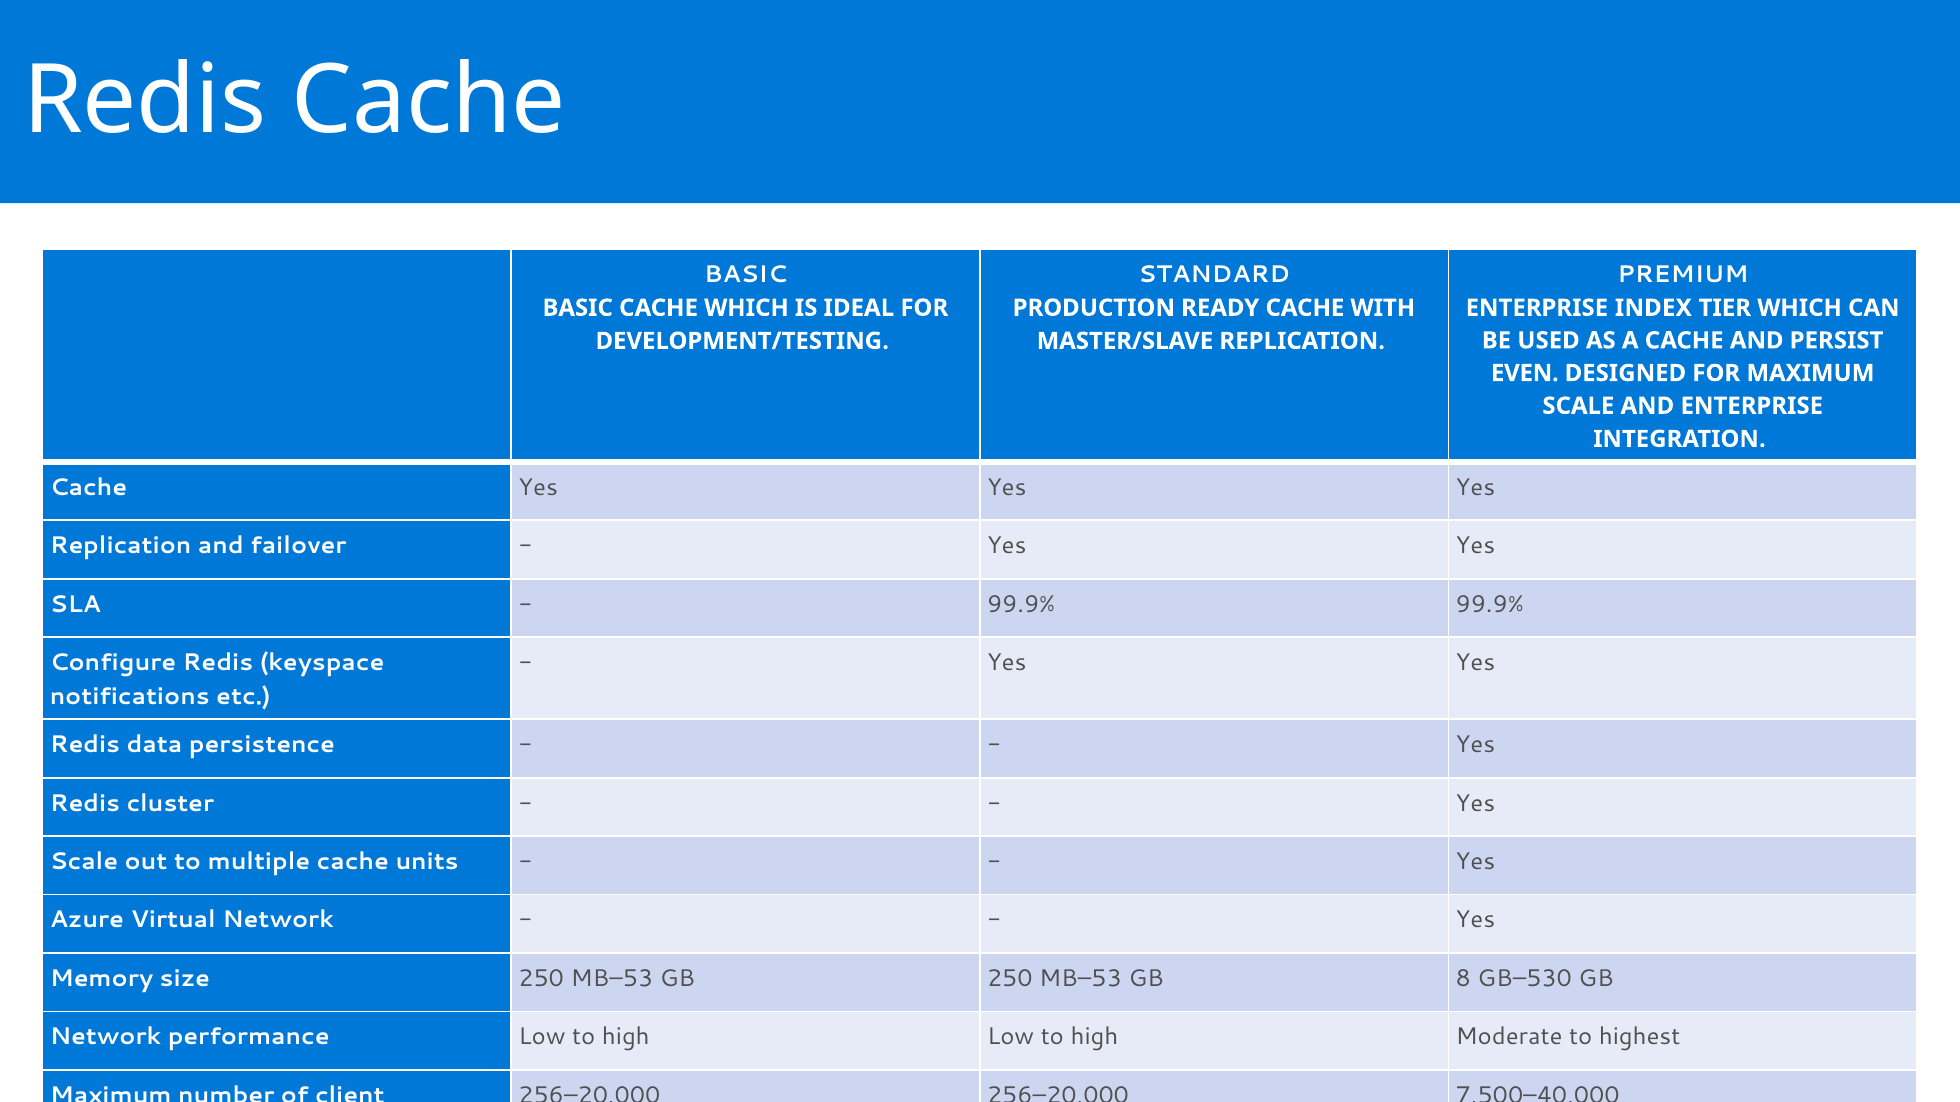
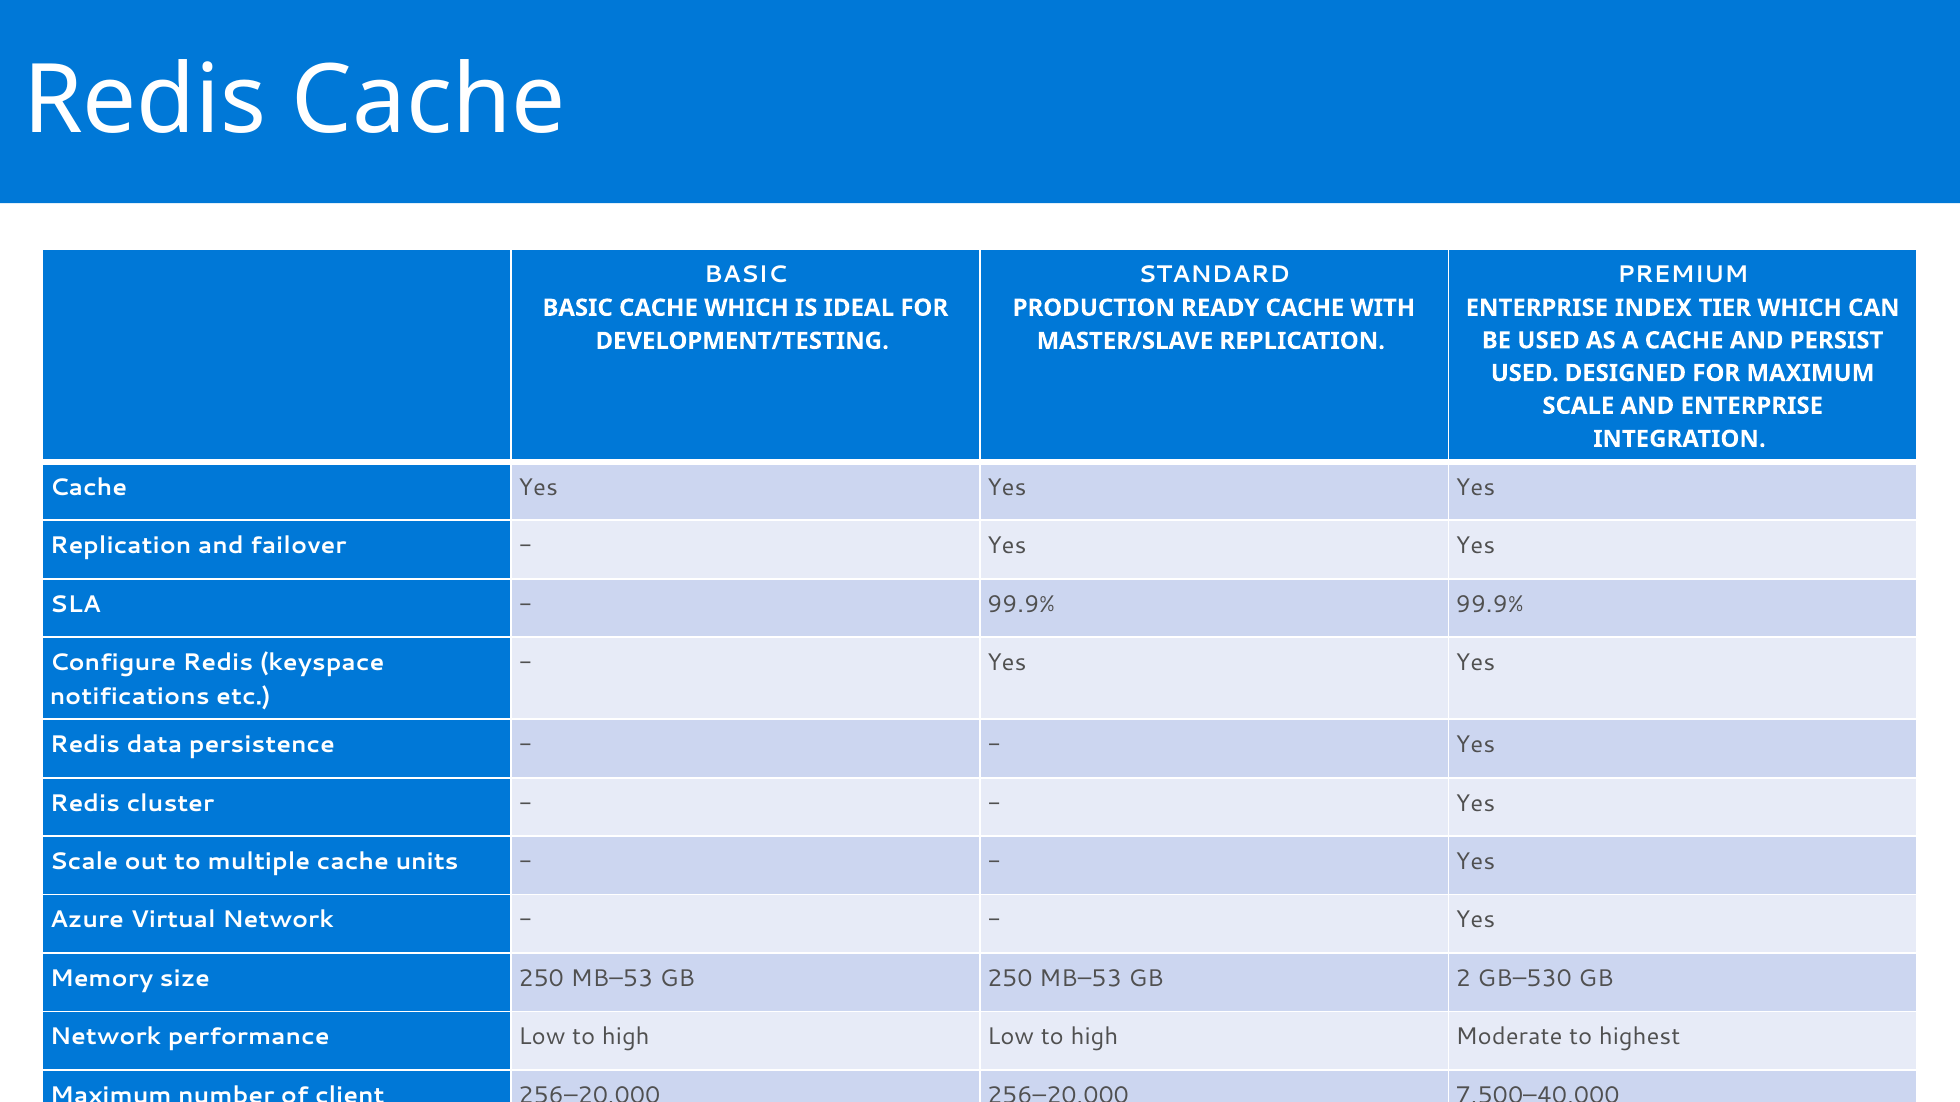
EVEN at (1525, 373): EVEN -> USED
8: 8 -> 2
